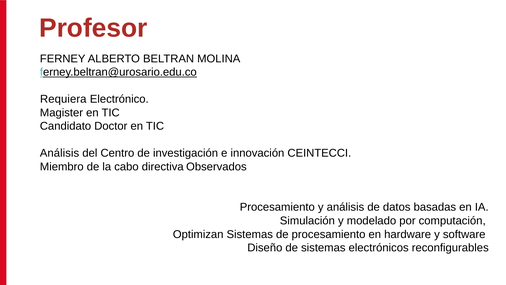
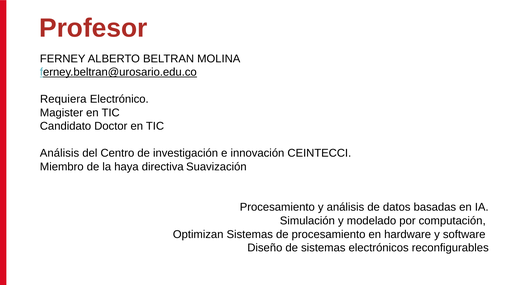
cabo: cabo -> haya
Observados: Observados -> Suavización
